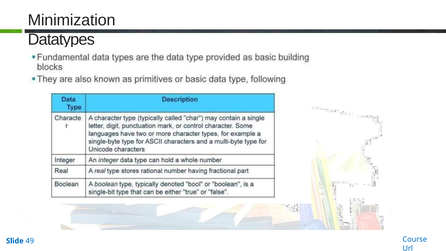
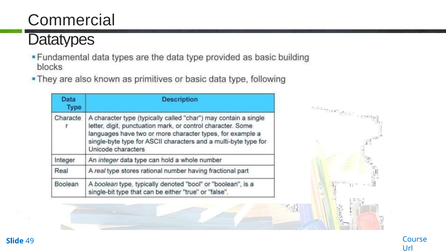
Minimization: Minimization -> Commercial
